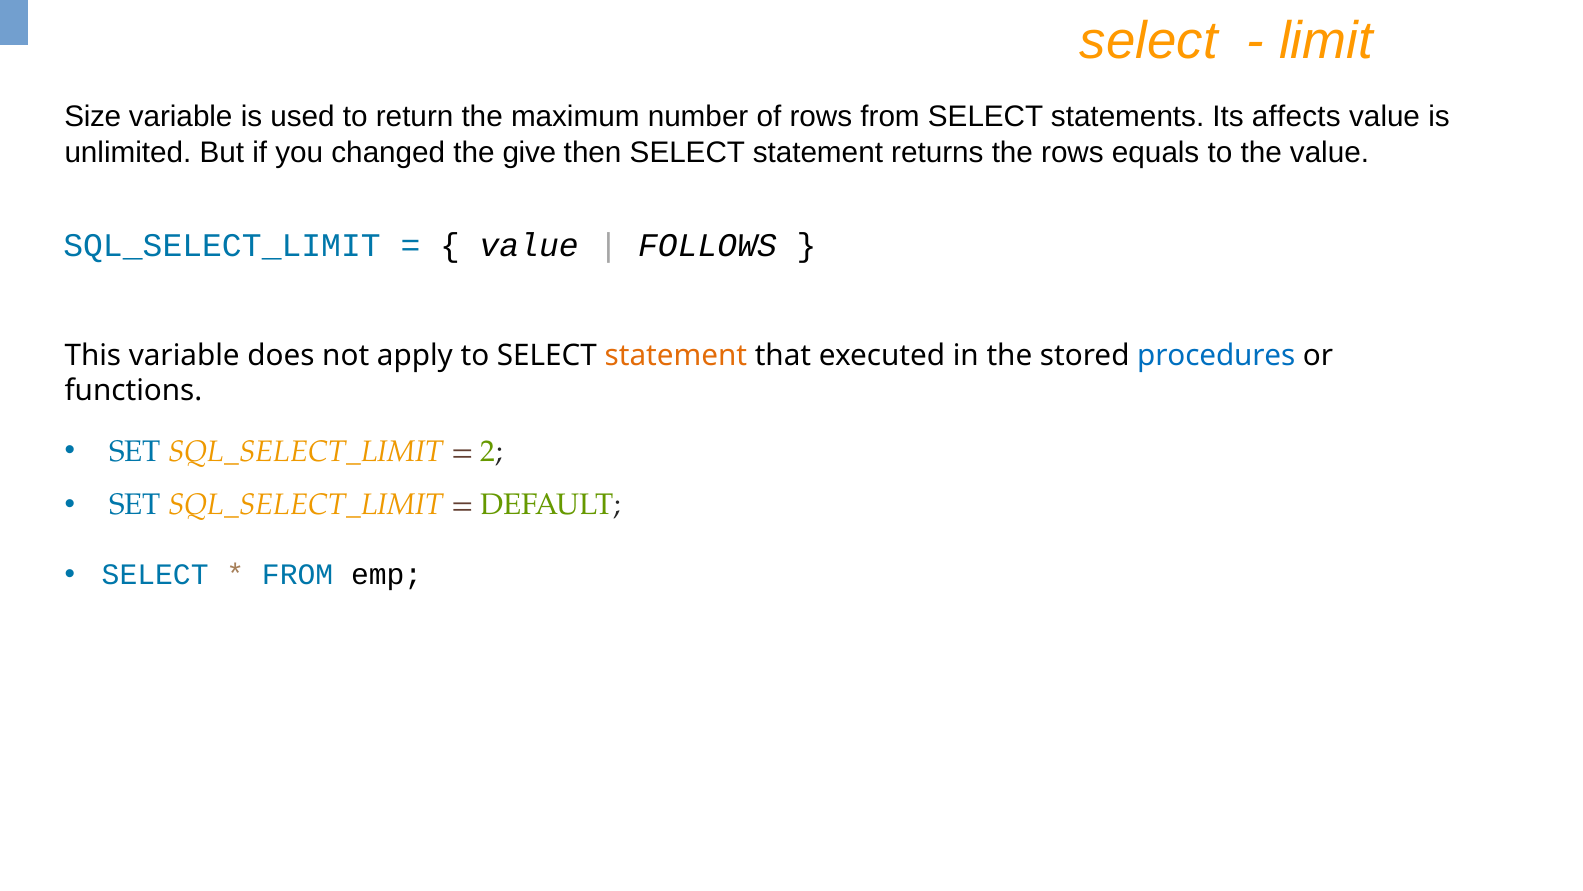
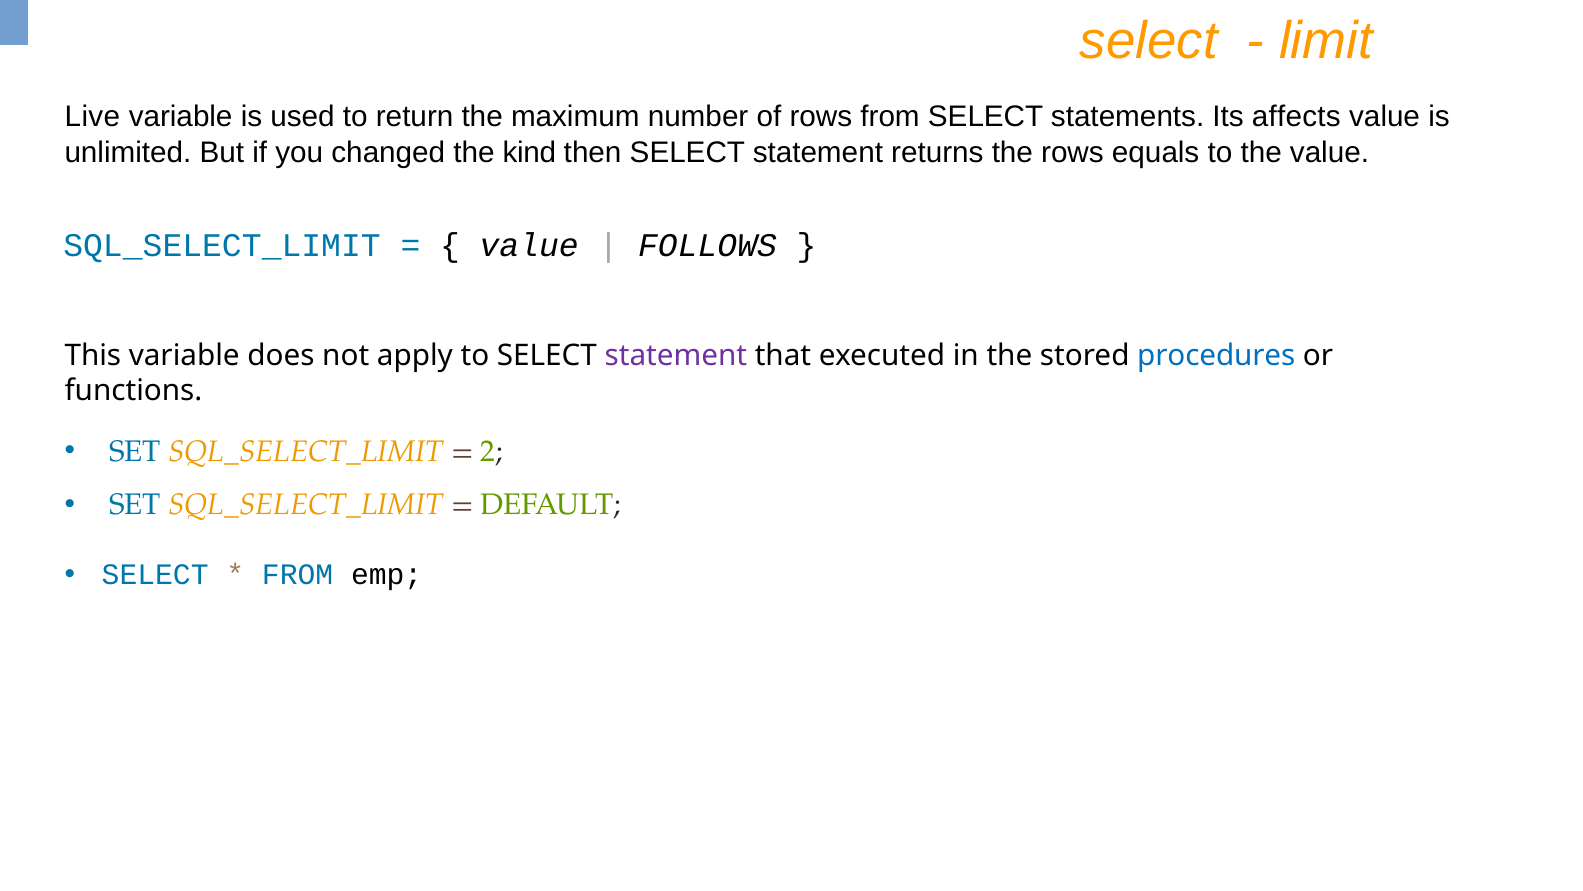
Size: Size -> Live
give: give -> kind
statement at (676, 355) colour: orange -> purple
